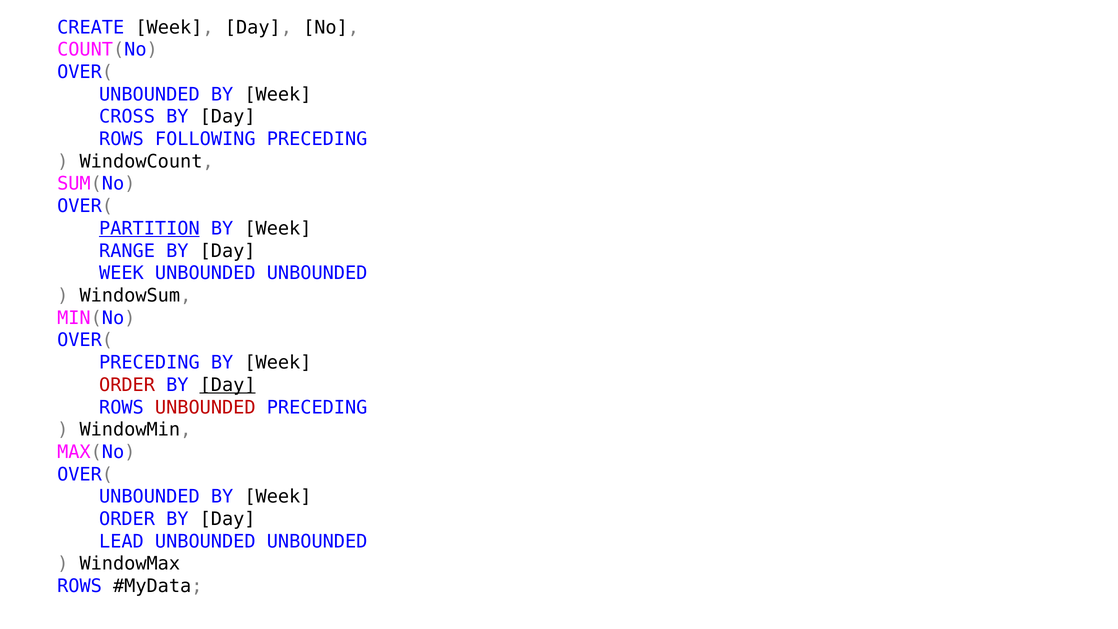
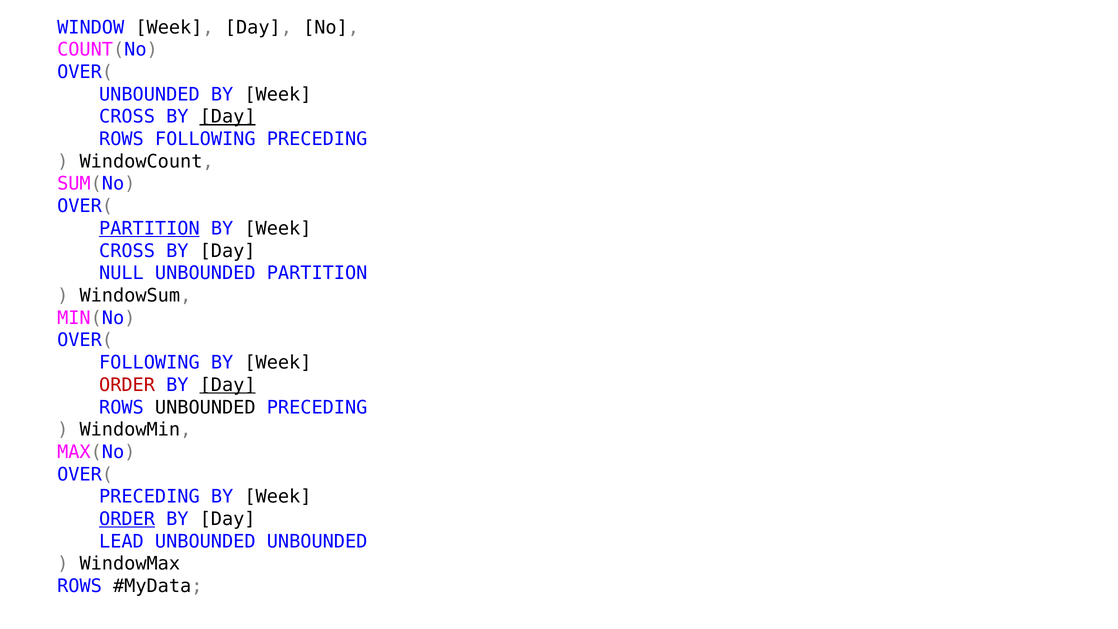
CREATE: CREATE -> WINDOW
Day at (228, 117) underline: none -> present
RANGE at (127, 251): RANGE -> CROSS
WEEK at (121, 273): WEEK -> NULL
UNBOUNDED at (317, 273): UNBOUNDED -> PARTITION
PRECEDING at (149, 363): PRECEDING -> FOLLOWING
UNBOUNDED at (205, 407) colour: red -> black
UNBOUNDED at (149, 497): UNBOUNDED -> PRECEDING
ORDER at (127, 519) underline: none -> present
